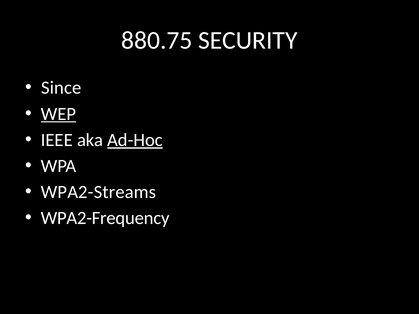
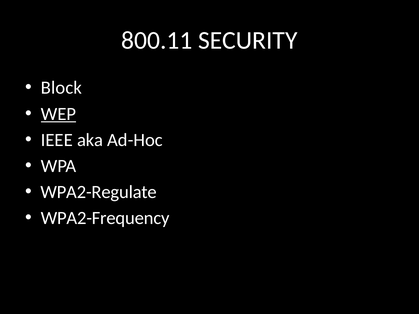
880.75: 880.75 -> 800.11
Since: Since -> Block
Ad-Hoc underline: present -> none
WPA2-Streams: WPA2-Streams -> WPA2-Regulate
